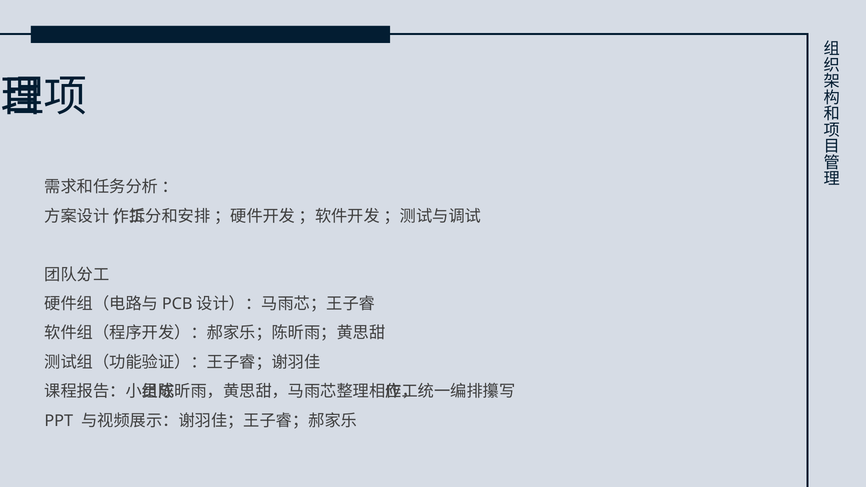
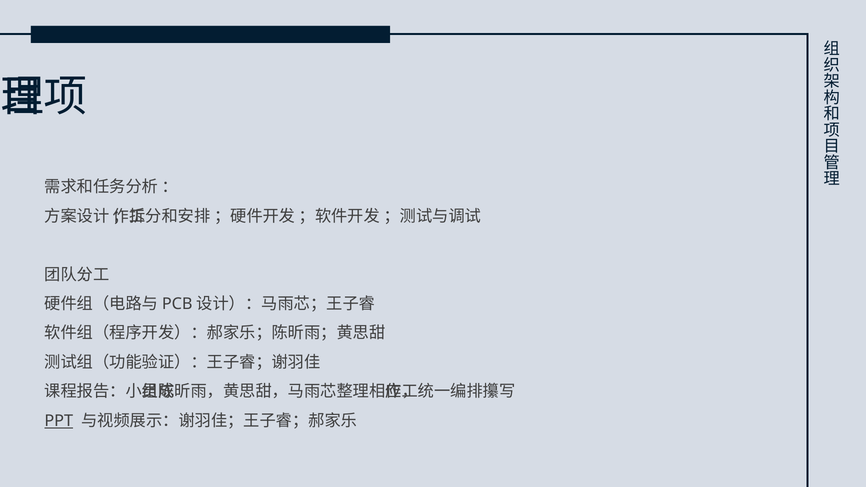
PPT underline: none -> present
